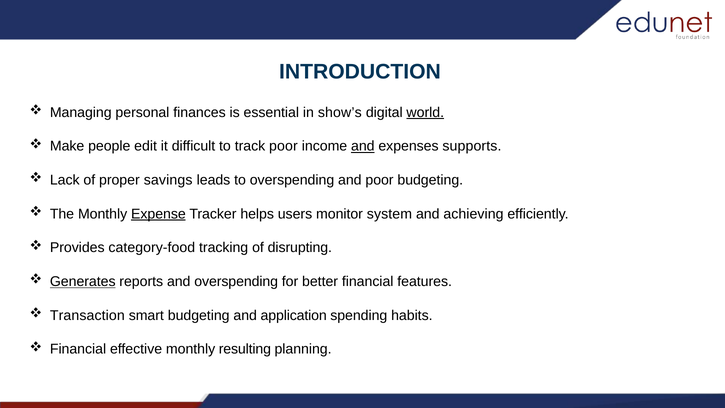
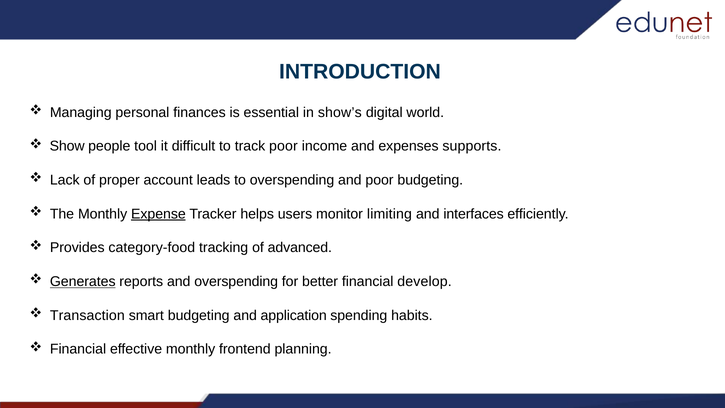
world underline: present -> none
Make: Make -> Show
edit: edit -> tool
and at (363, 146) underline: present -> none
savings: savings -> account
system: system -> limiting
achieving: achieving -> interfaces
disrupting: disrupting -> advanced
features: features -> develop
resulting: resulting -> frontend
